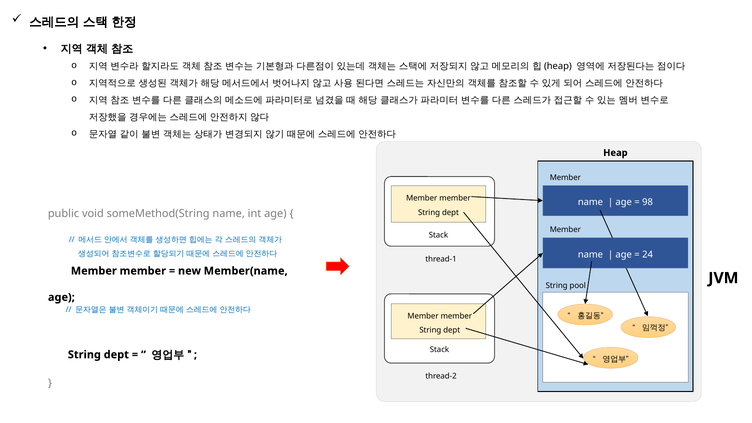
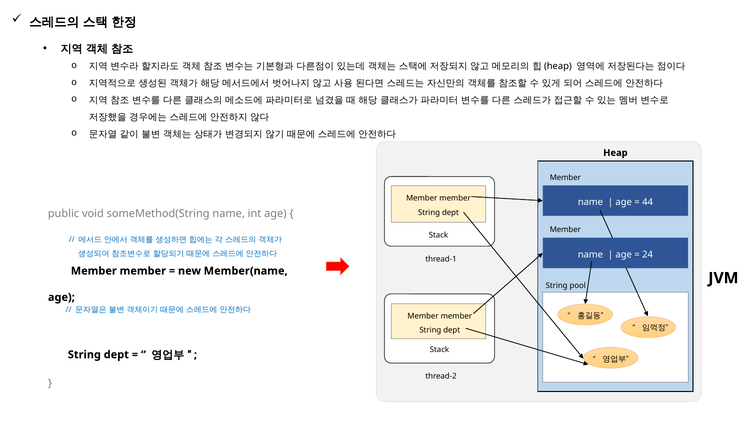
98: 98 -> 44
